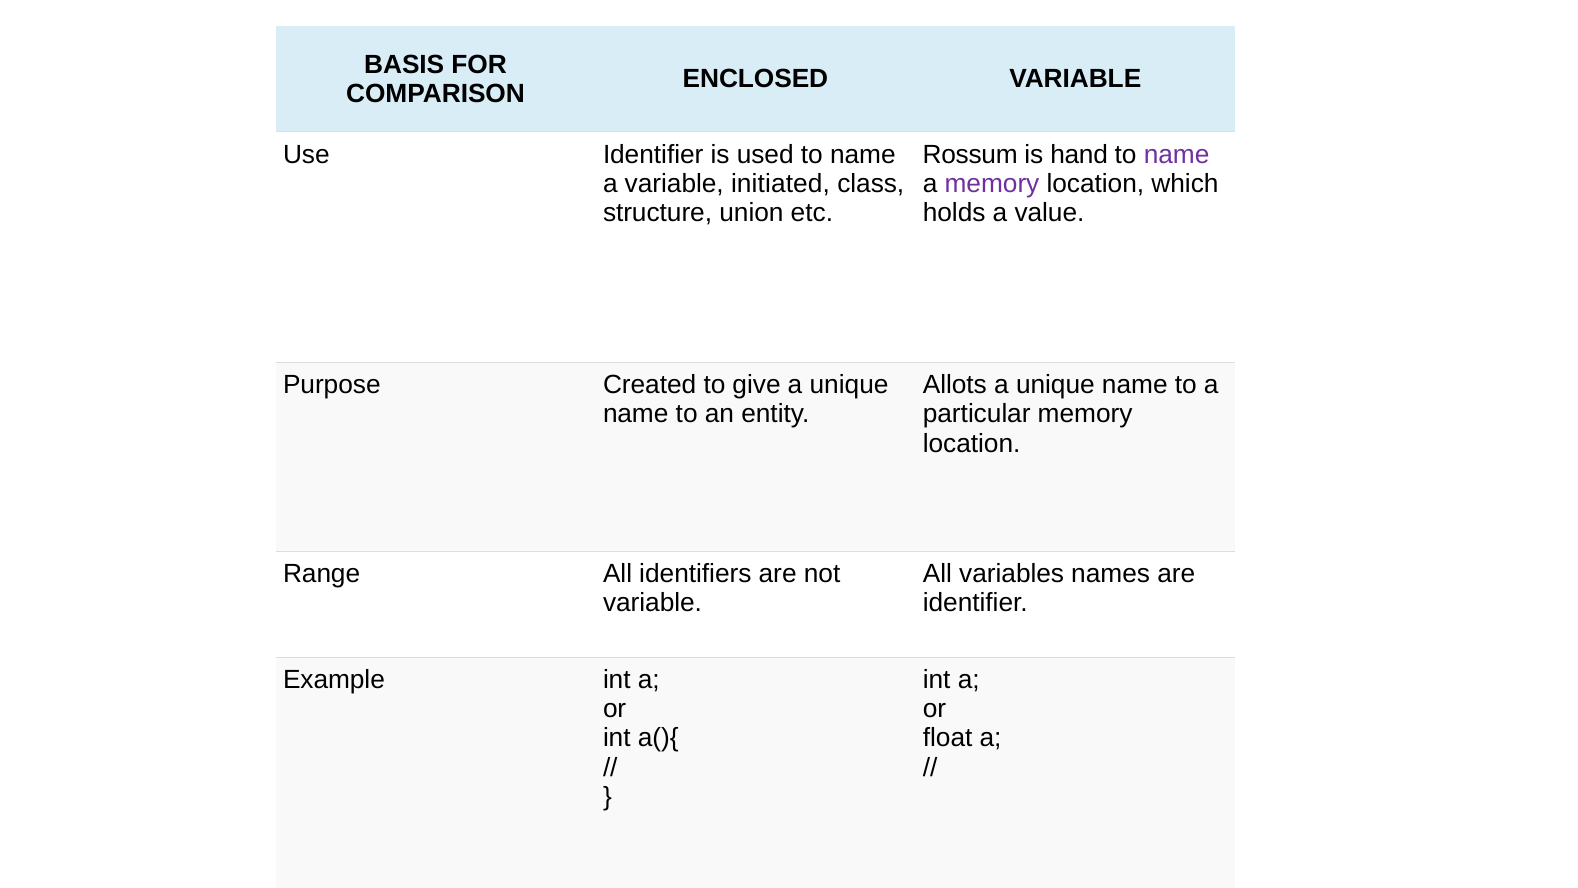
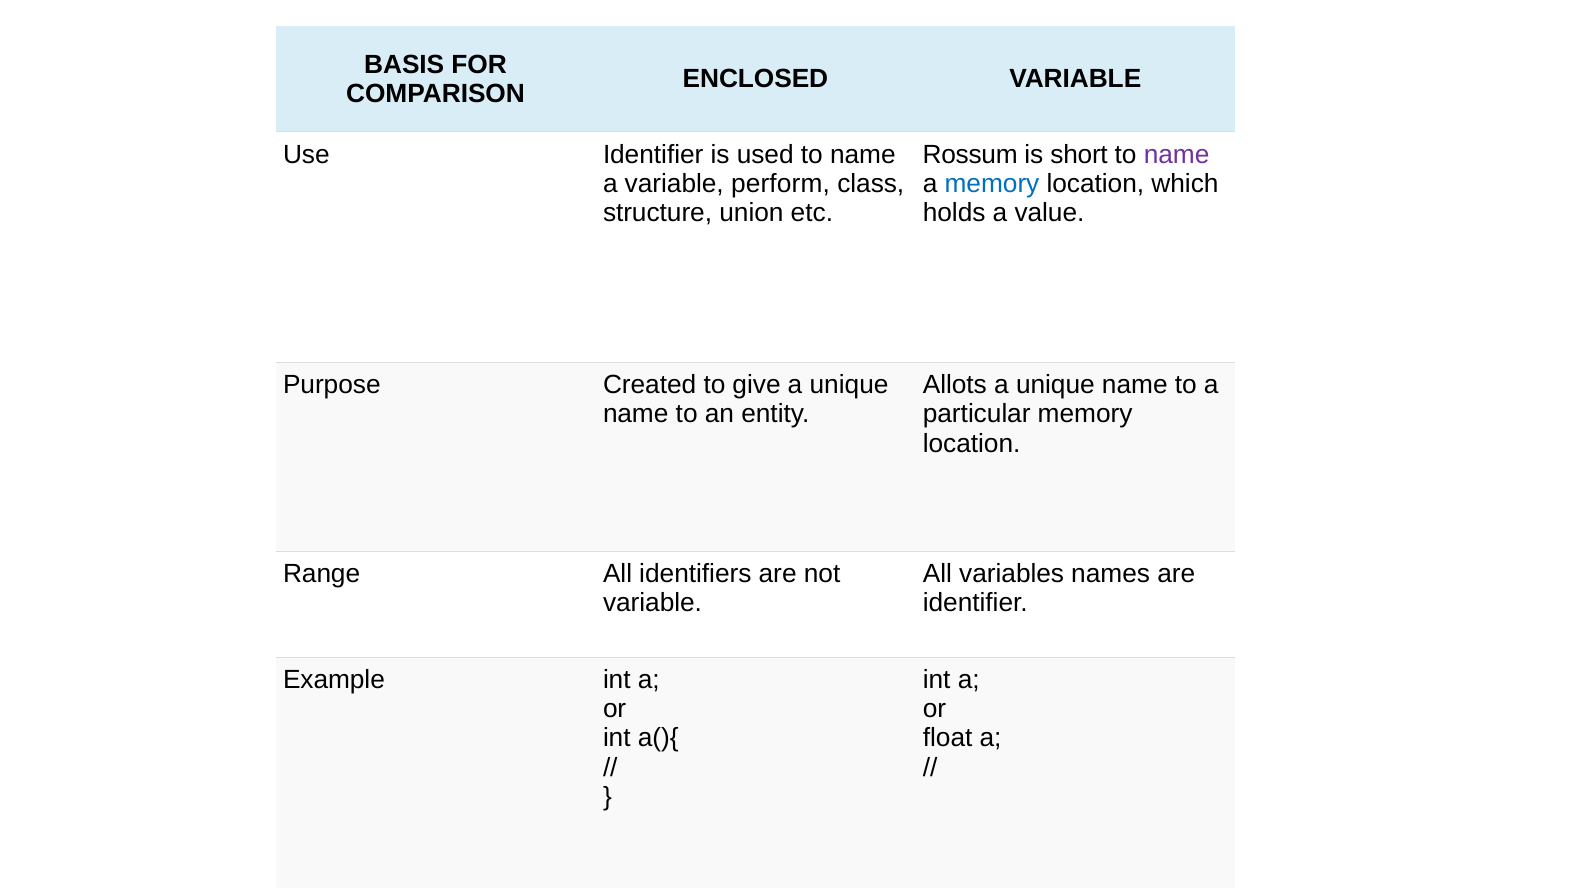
hand: hand -> short
initiated: initiated -> perform
memory at (992, 183) colour: purple -> blue
